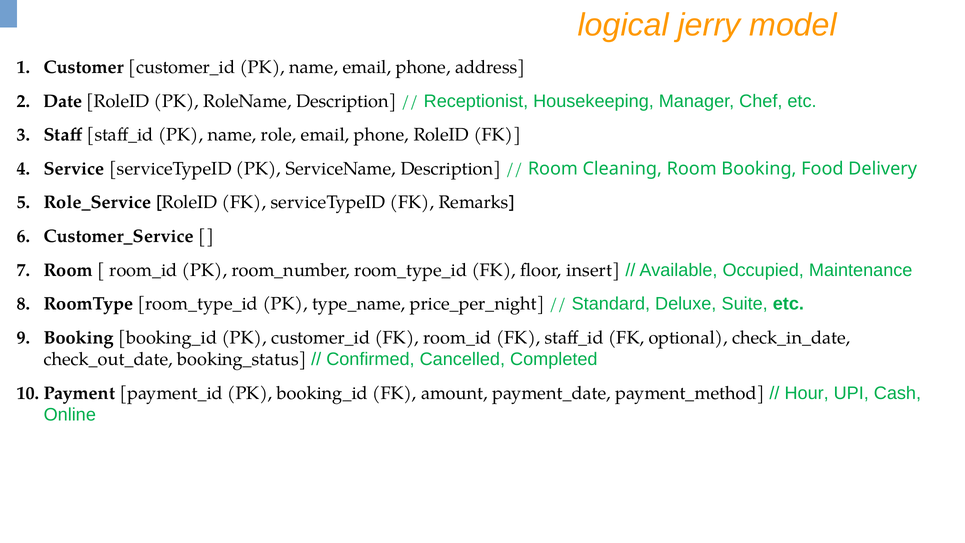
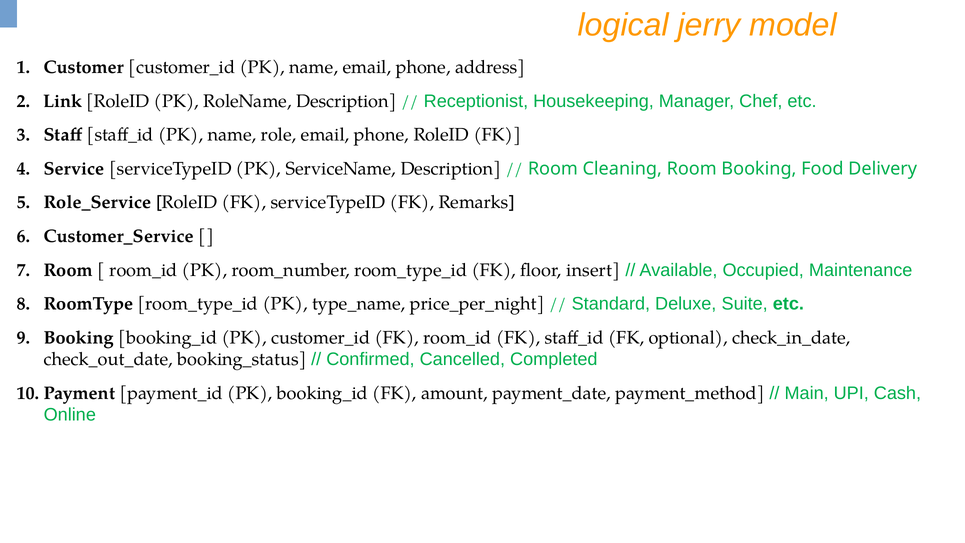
Date: Date -> Link
Hour: Hour -> Main
